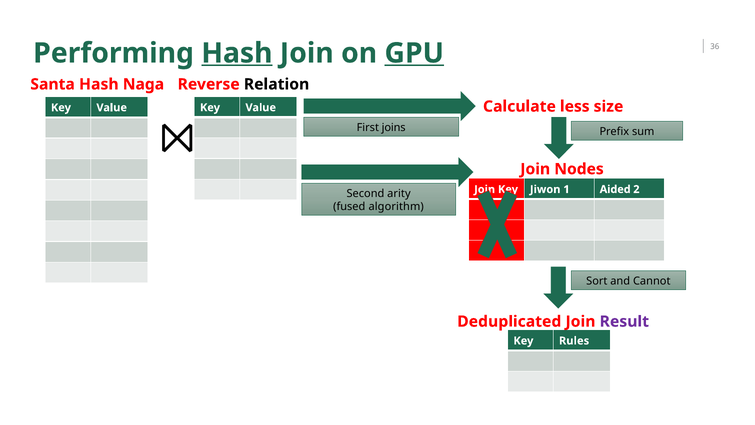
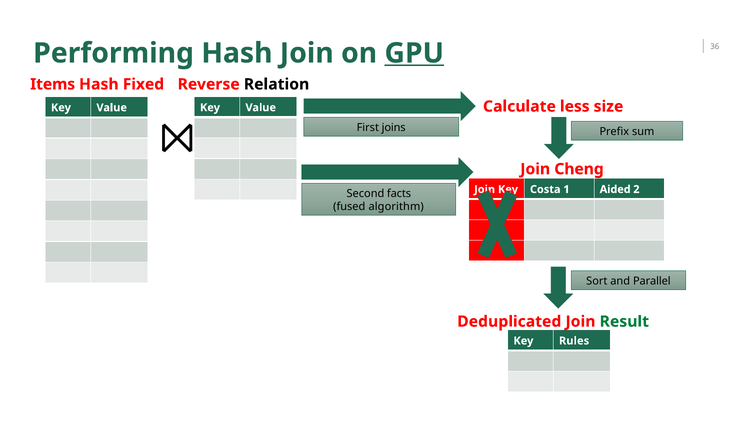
Hash at (237, 53) underline: present -> none
Santa: Santa -> Items
Naga: Naga -> Fixed
Nodes: Nodes -> Cheng
Jiwon: Jiwon -> Costa
arity: arity -> facts
Cannot: Cannot -> Parallel
Result colour: purple -> green
